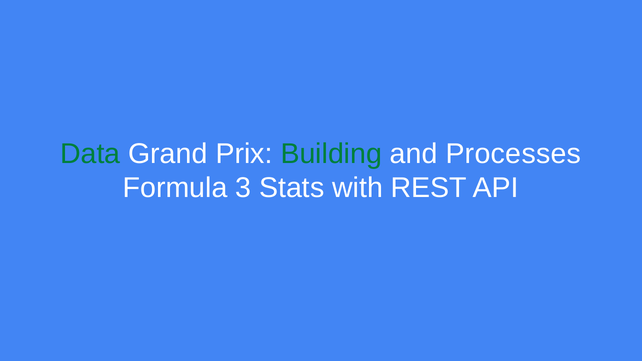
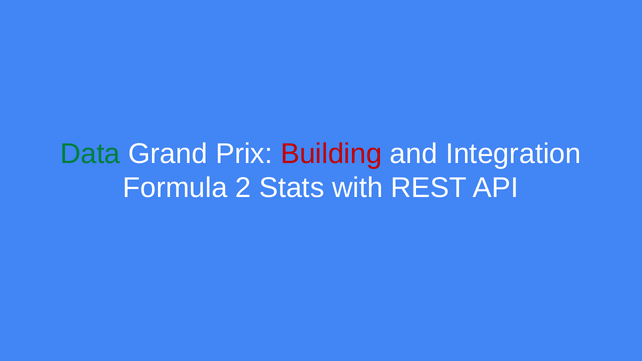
Building colour: green -> red
Processes: Processes -> Integration
3: 3 -> 2
